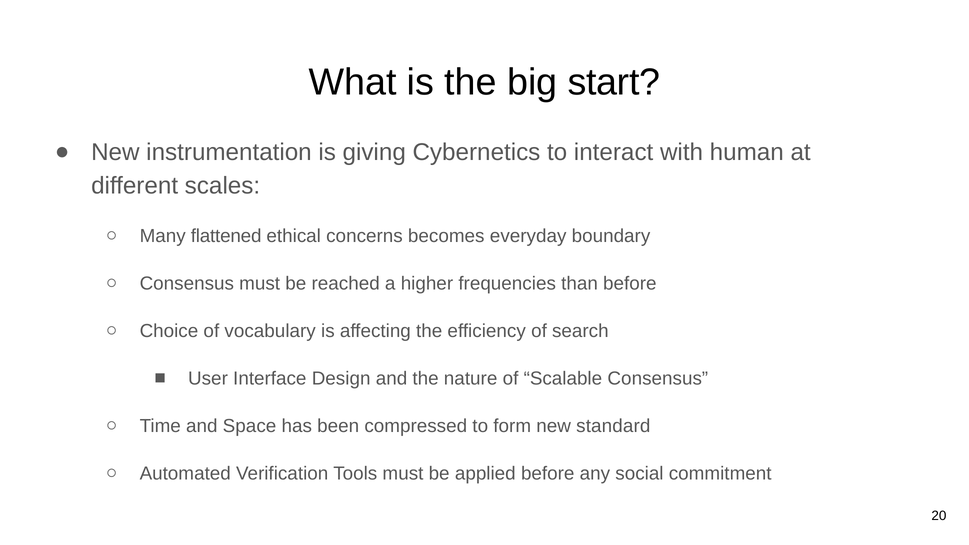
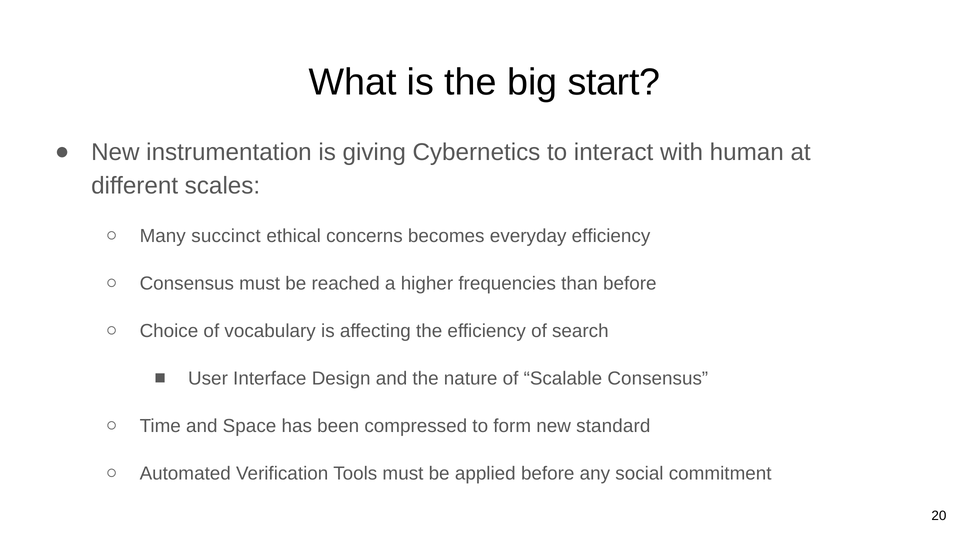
flattened: flattened -> succinct
everyday boundary: boundary -> efficiency
